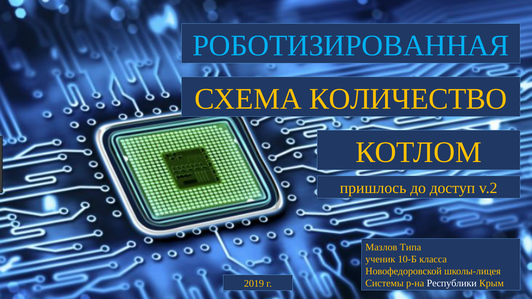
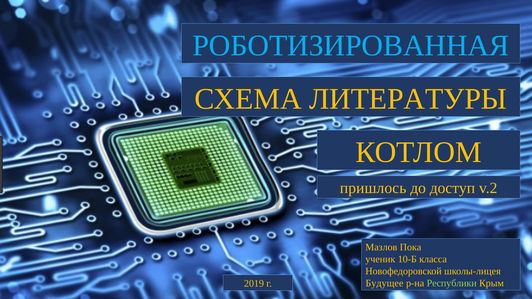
КОЛИЧЕСТВО: КОЛИЧЕСТВО -> ЛИТЕРАТУРЫ
Типа: Типа -> Пока
Системы: Системы -> Будущее
Республики colour: white -> light green
